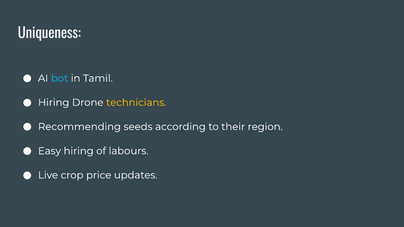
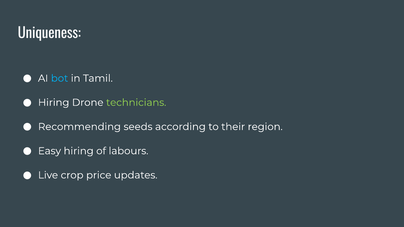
technicians colour: yellow -> light green
